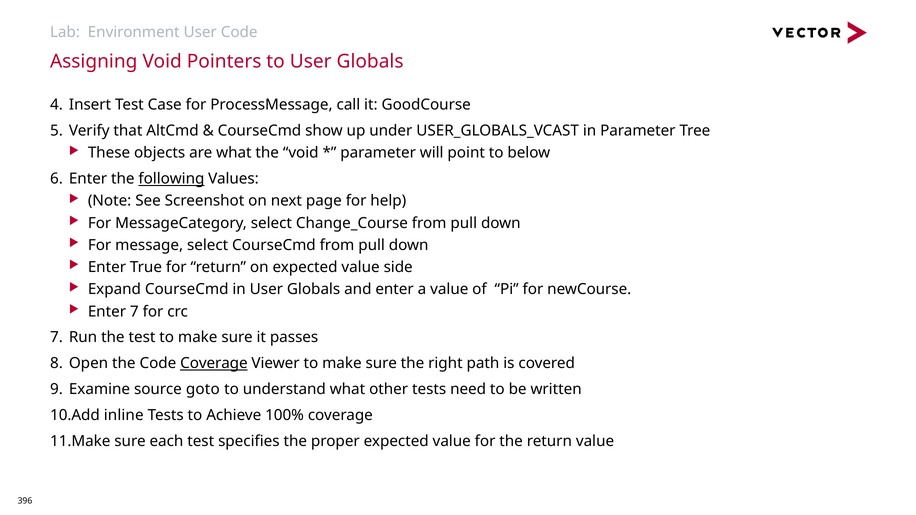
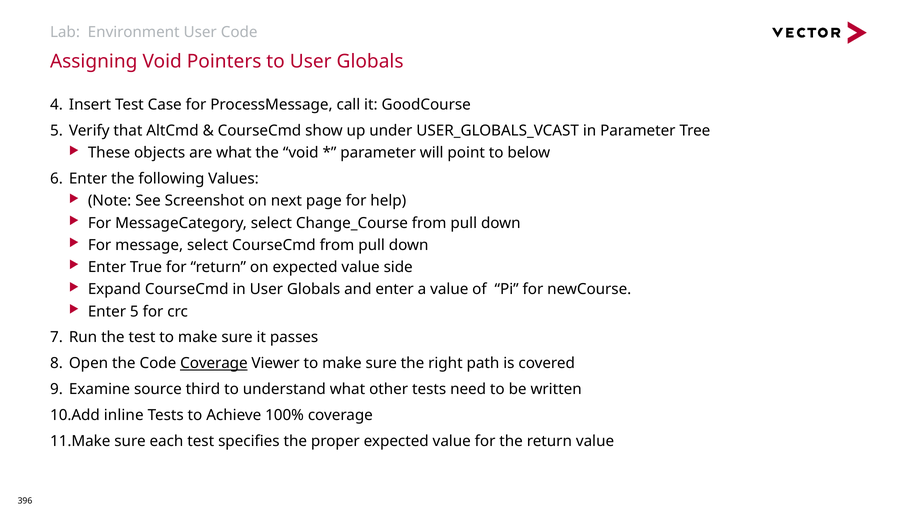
following underline: present -> none
Enter 7: 7 -> 5
goto: goto -> third
